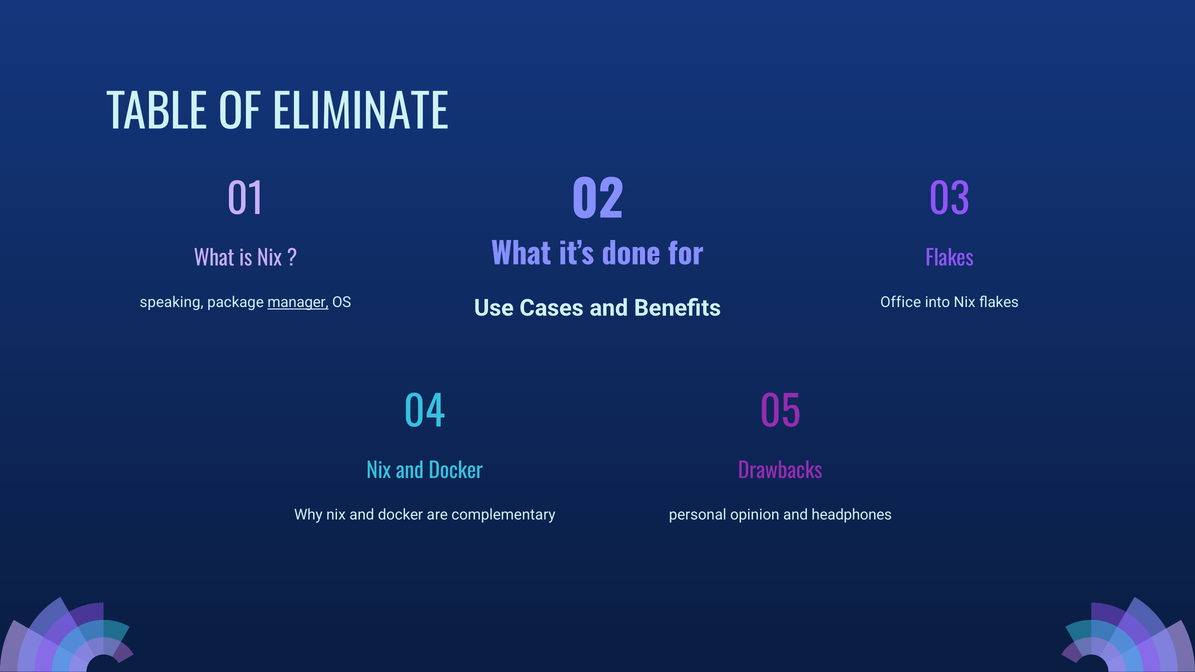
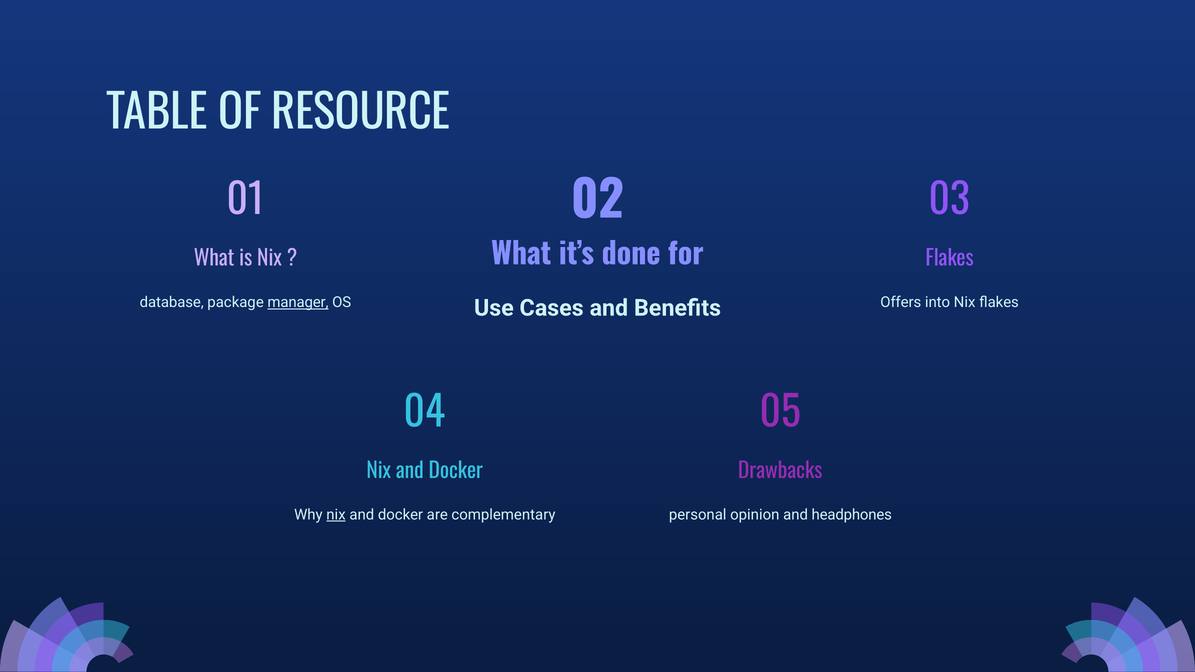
ELIMINATE: ELIMINATE -> RESOURCE
speaking: speaking -> database
Office: Office -> Offers
nix at (336, 515) underline: none -> present
